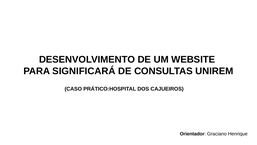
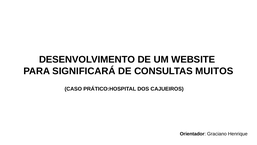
UNIREM: UNIREM -> MUITOS
